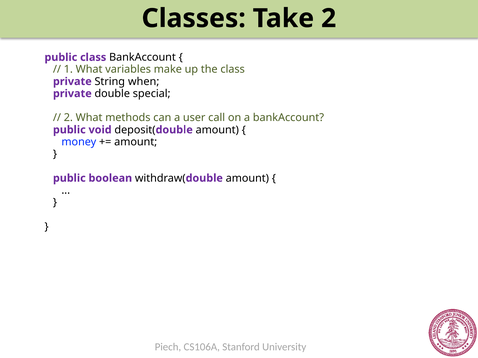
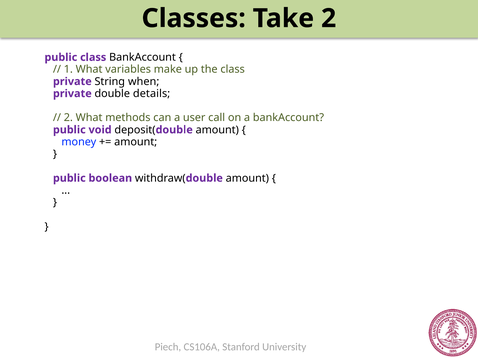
special: special -> details
